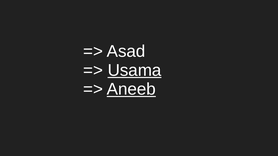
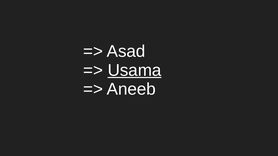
Aneeb underline: present -> none
